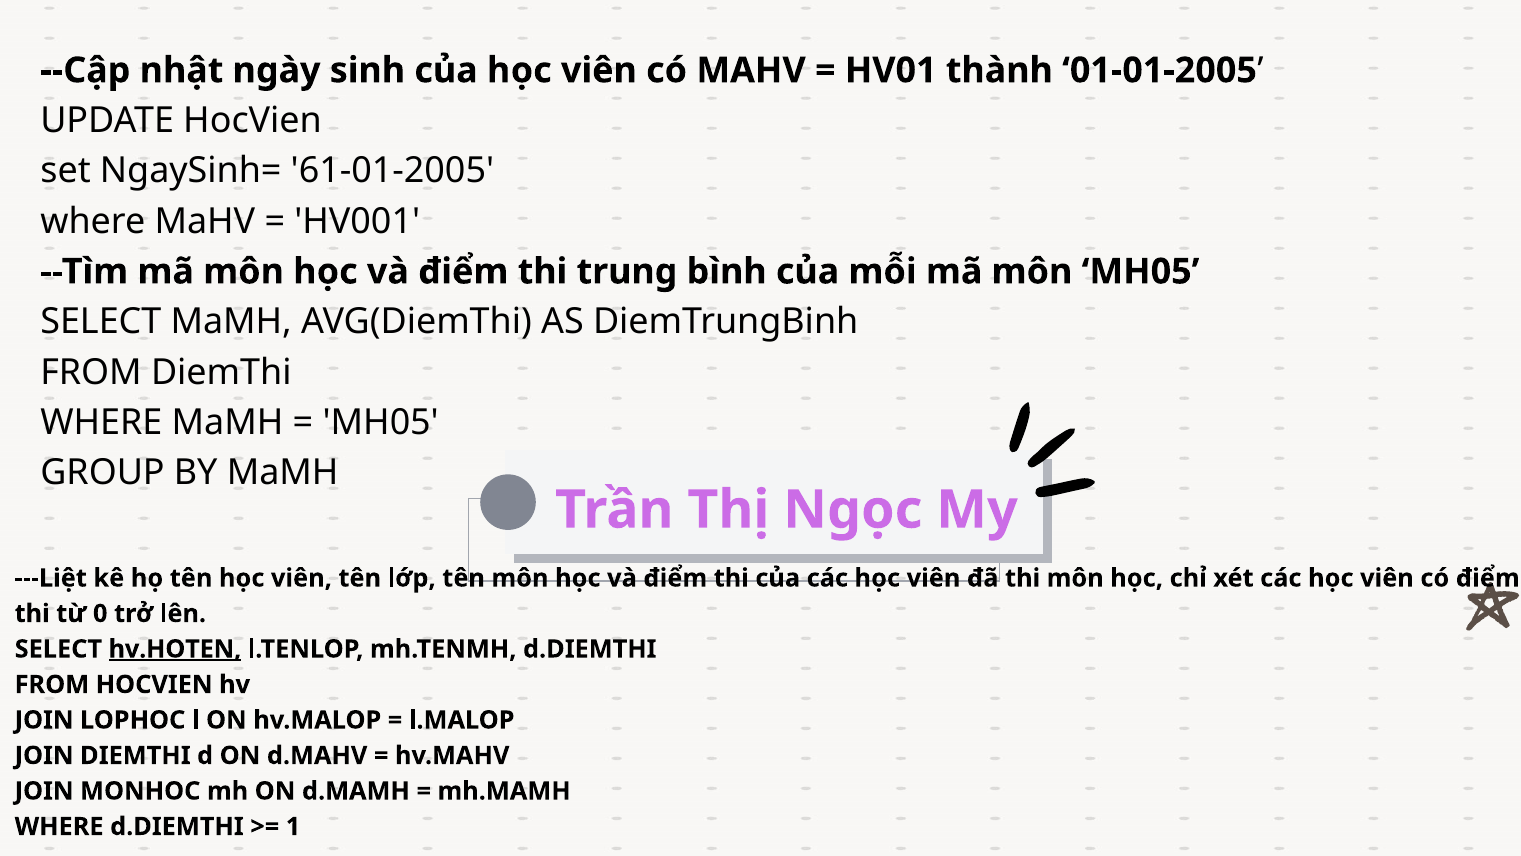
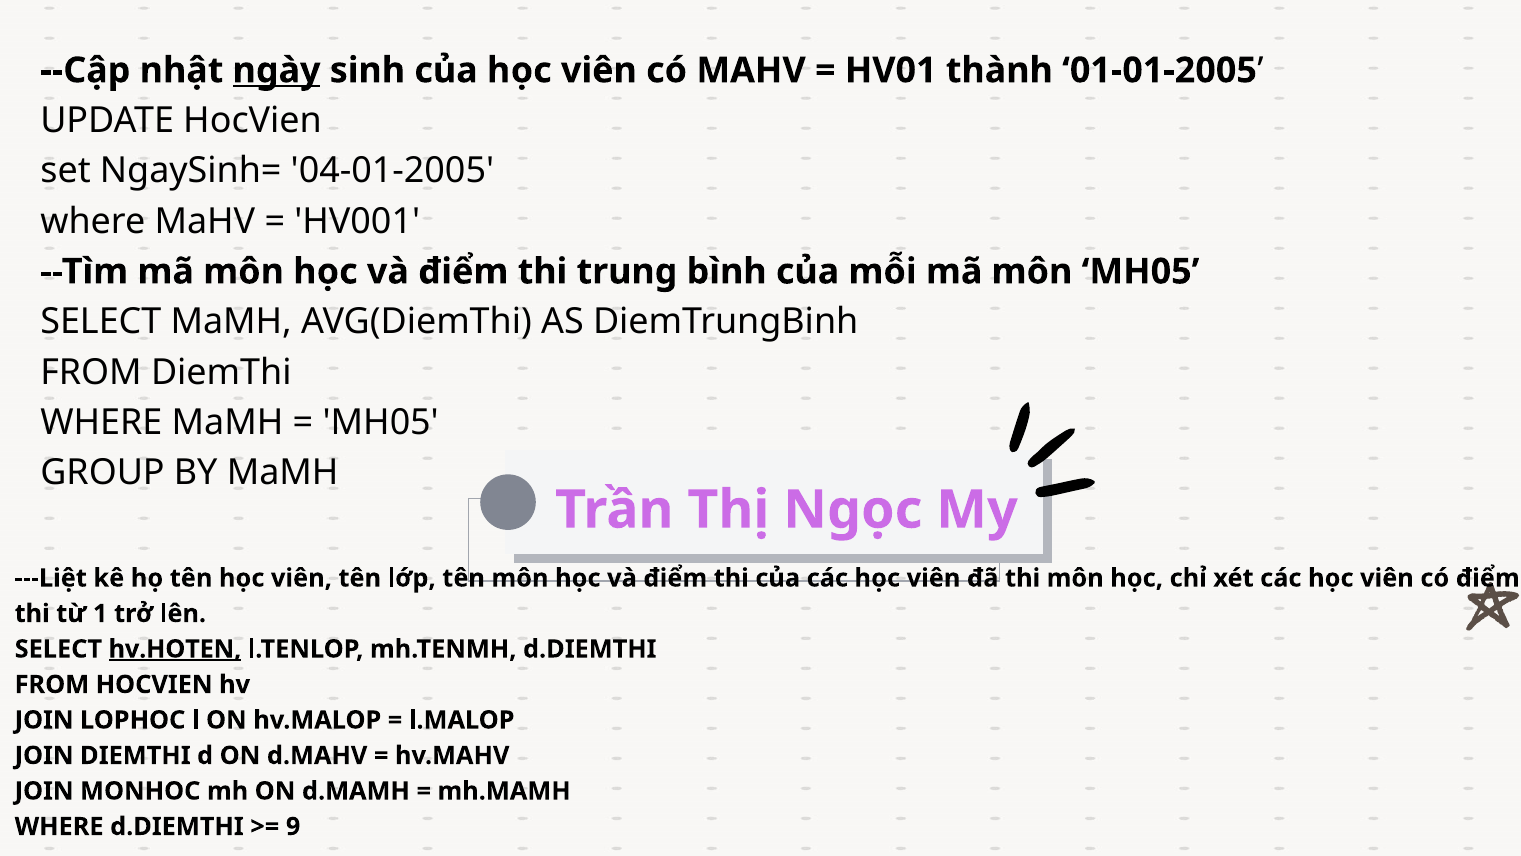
ngày underline: none -> present
61-01-2005: 61-01-2005 -> 04-01-2005
0: 0 -> 1
1: 1 -> 9
